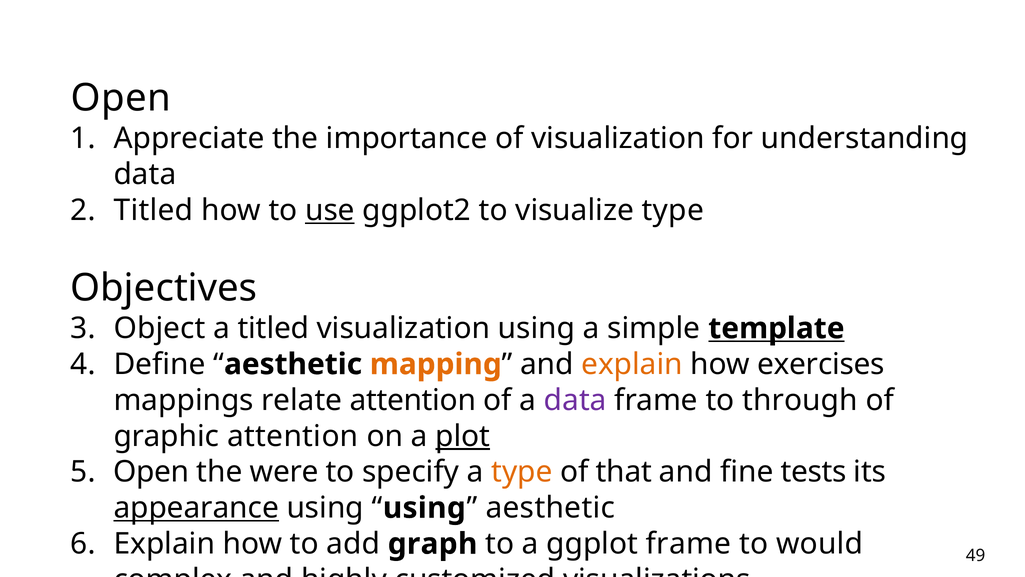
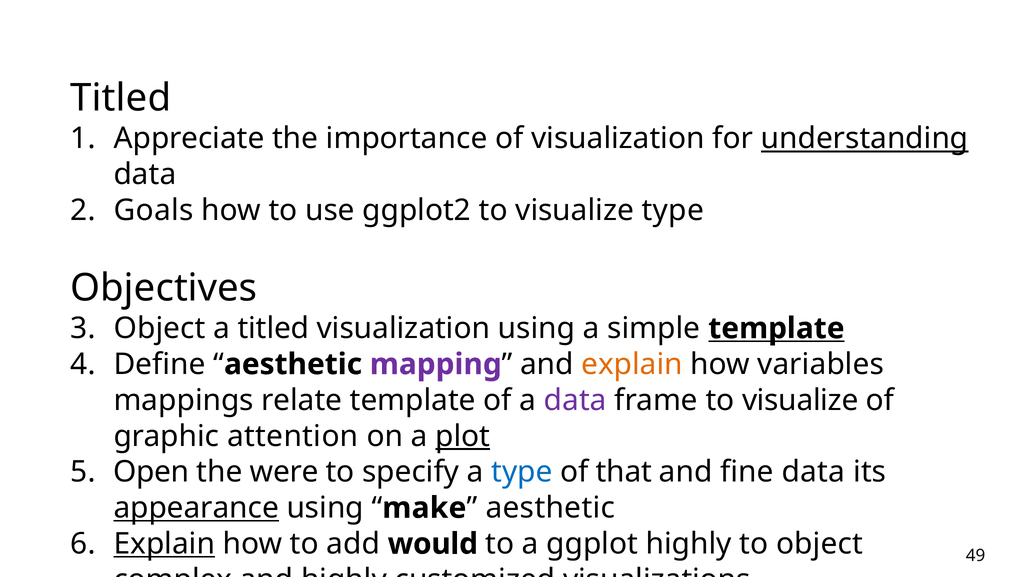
Open at (121, 98): Open -> Titled
understanding underline: none -> present
Titled at (154, 210): Titled -> Goals
use underline: present -> none
mapping colour: orange -> purple
exercises: exercises -> variables
relate attention: attention -> template
frame to through: through -> visualize
type at (522, 472) colour: orange -> blue
fine tests: tests -> data
using at (424, 508): using -> make
Explain at (164, 543) underline: none -> present
graph: graph -> would
ggplot frame: frame -> highly
to would: would -> object
